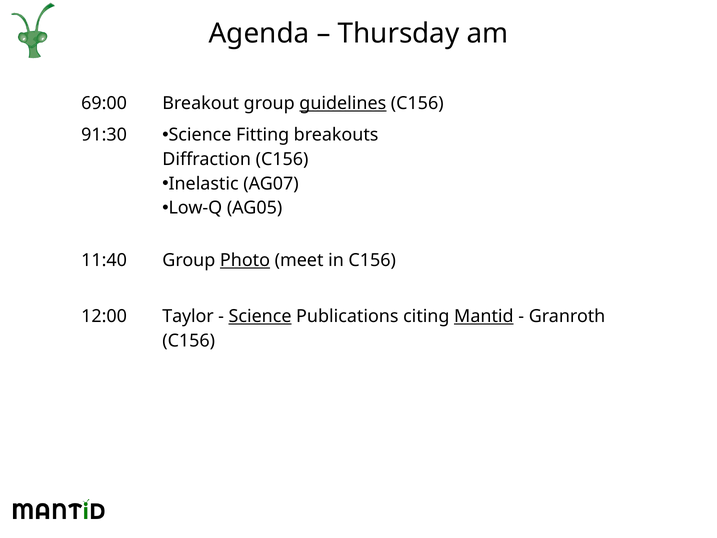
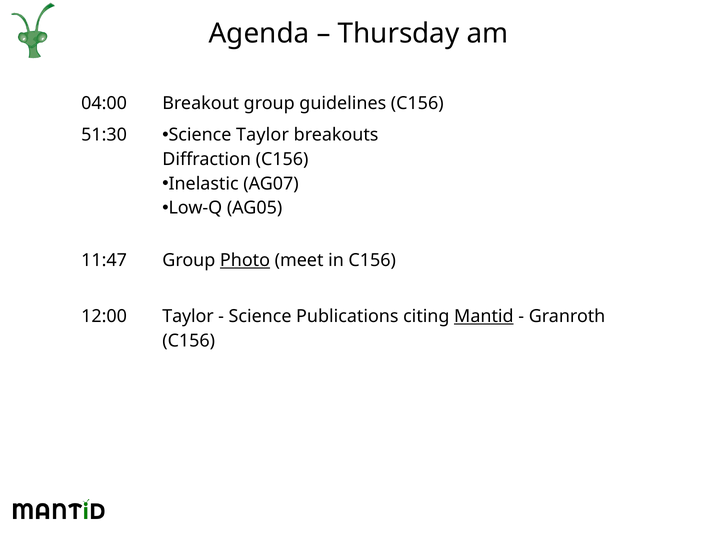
69:00: 69:00 -> 04:00
guidelines underline: present -> none
91:30: 91:30 -> 51:30
Science Fitting: Fitting -> Taylor
11:40: 11:40 -> 11:47
Science at (260, 316) underline: present -> none
